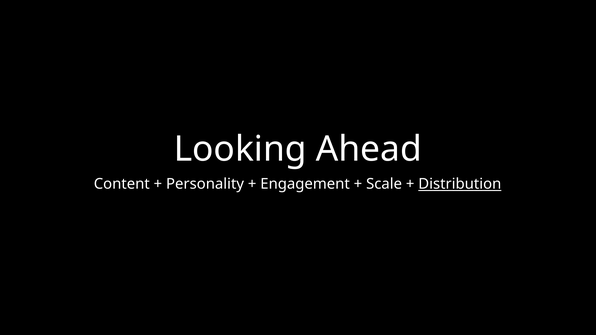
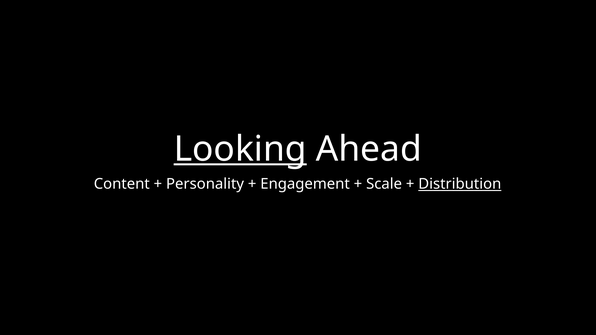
Looking underline: none -> present
